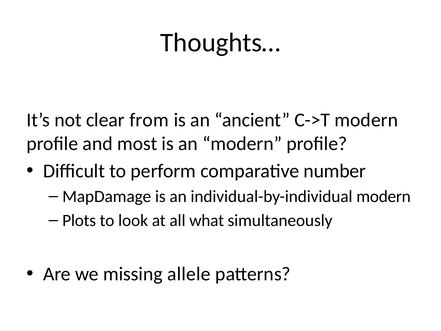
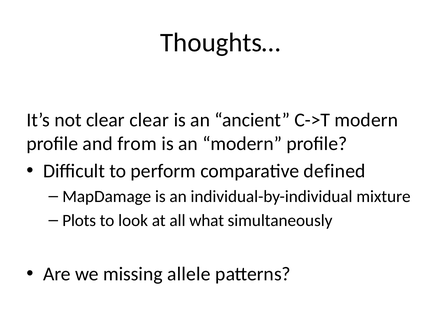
clear from: from -> clear
most: most -> from
number: number -> defined
individual-by-individual modern: modern -> mixture
